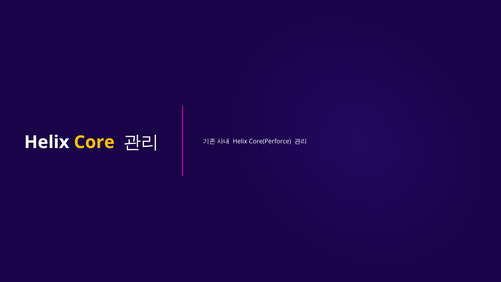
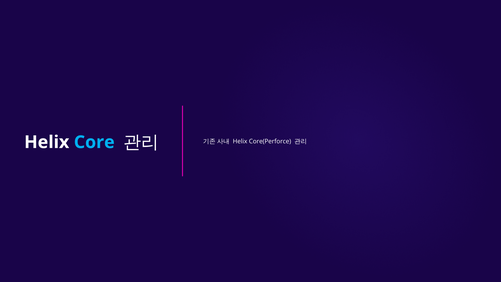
Core colour: yellow -> light blue
